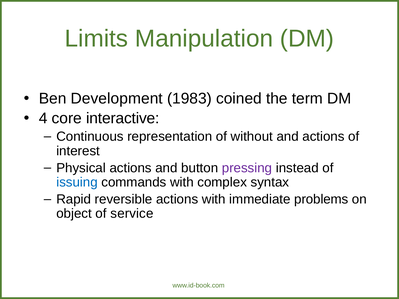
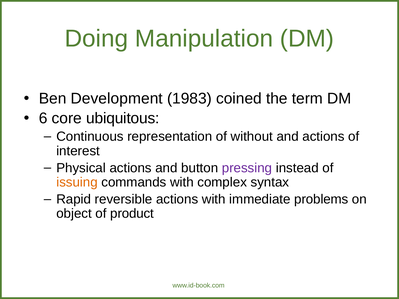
Limits: Limits -> Doing
4: 4 -> 6
interactive: interactive -> ubiquitous
issuing colour: blue -> orange
service: service -> product
